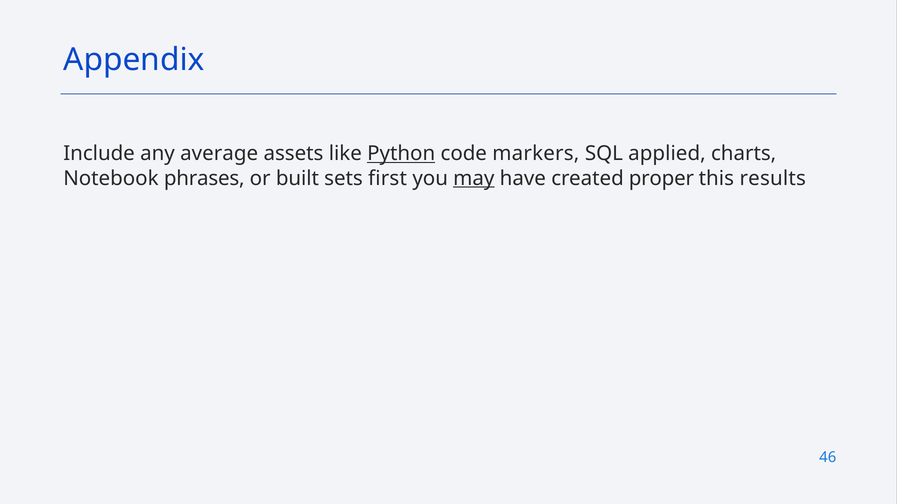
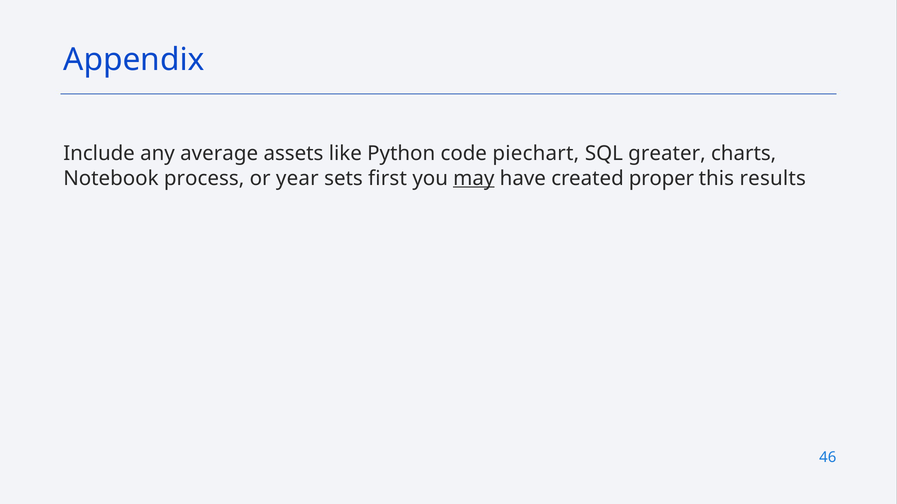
Python underline: present -> none
markers: markers -> piechart
applied: applied -> greater
phrases: phrases -> process
built: built -> year
